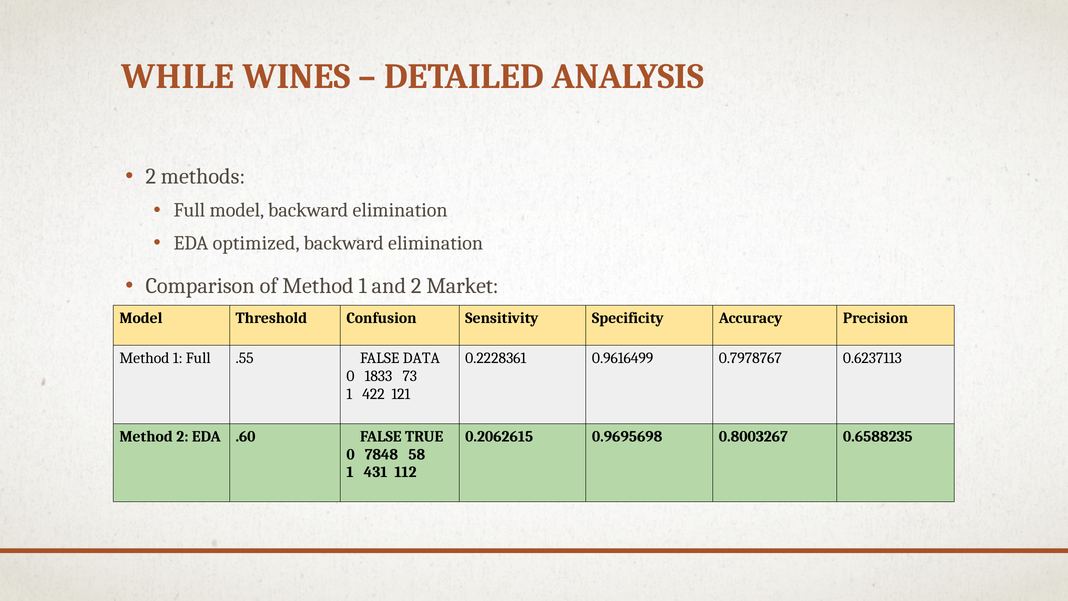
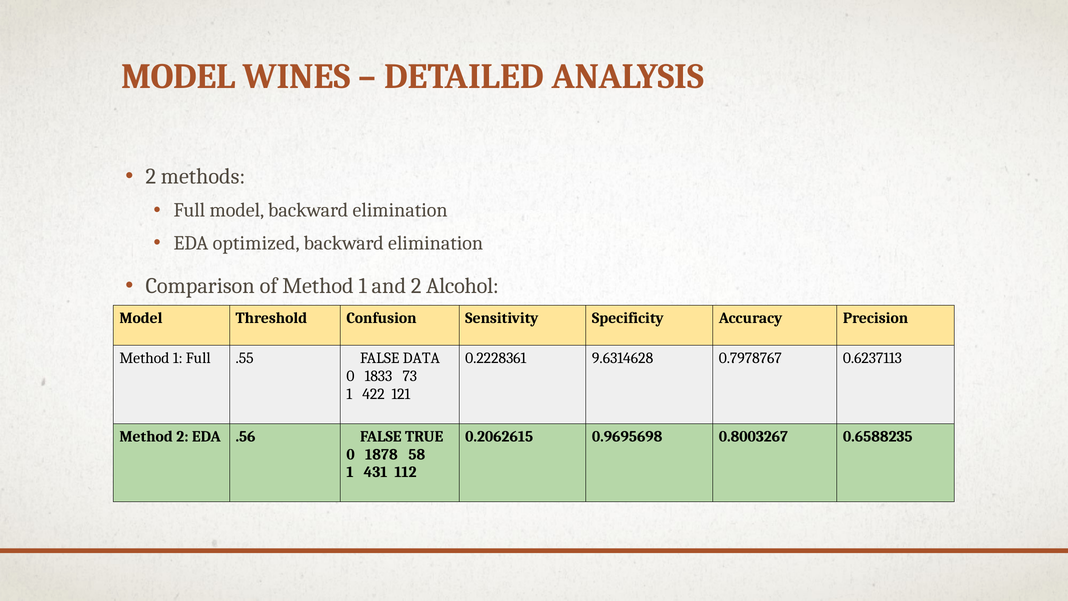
WHILE at (178, 77): WHILE -> MODEL
Market: Market -> Alcohol
0.9616499: 0.9616499 -> 9.6314628
.60: .60 -> .56
7848: 7848 -> 1878
